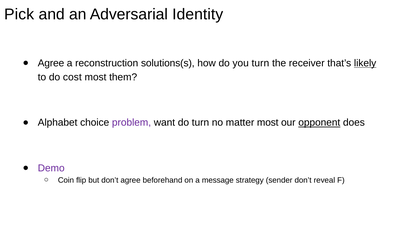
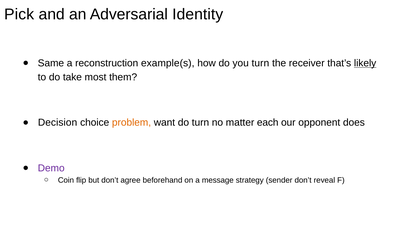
Agree at (51, 63): Agree -> Same
solutions(s: solutions(s -> example(s
cost: cost -> take
Alphabet: Alphabet -> Decision
problem colour: purple -> orange
matter most: most -> each
opponent underline: present -> none
